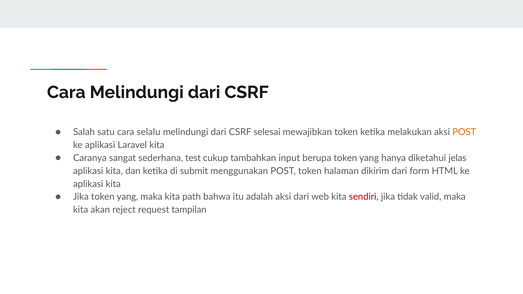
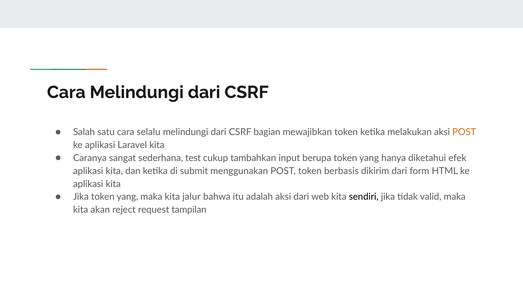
selesai: selesai -> bagian
jelas: jelas -> efek
halaman: halaman -> berbasis
path: path -> jalur
sendiri colour: red -> black
